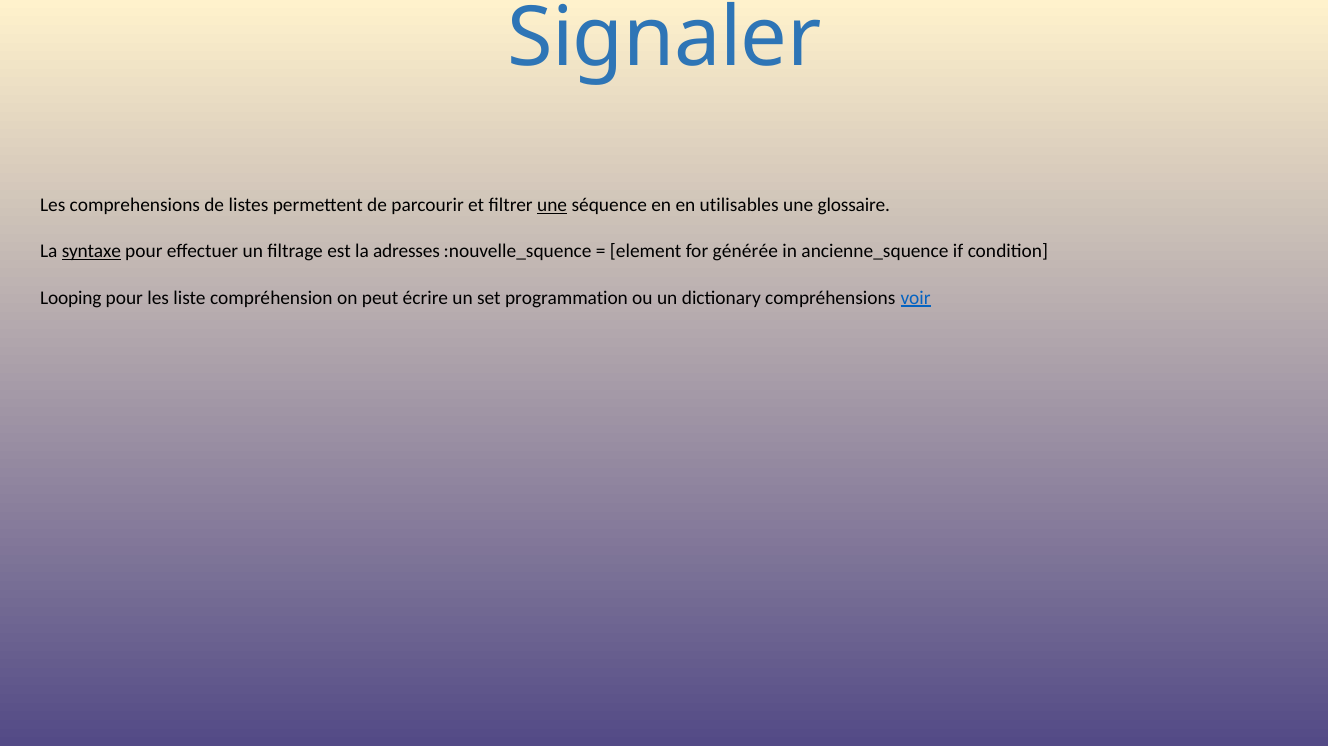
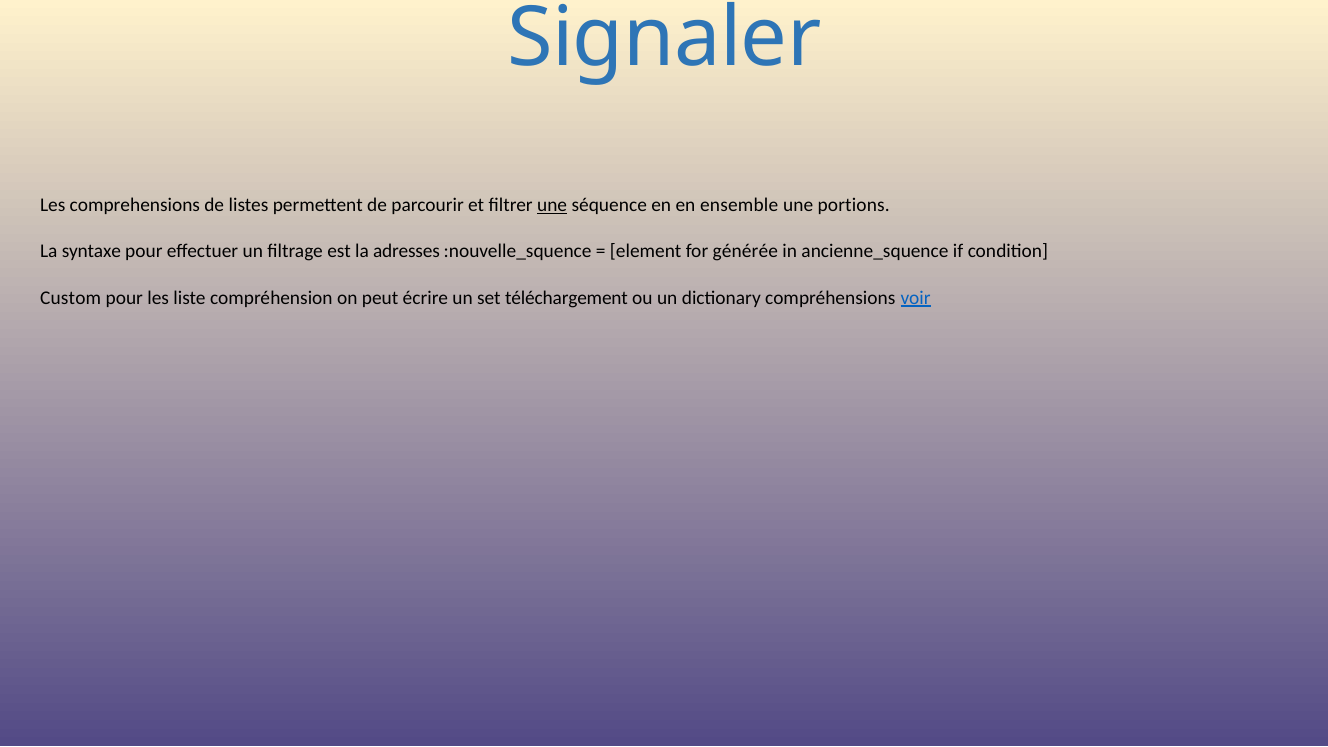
utilisables: utilisables -> ensemble
glossaire: glossaire -> portions
syntaxe underline: present -> none
Looping: Looping -> Custom
programmation: programmation -> téléchargement
